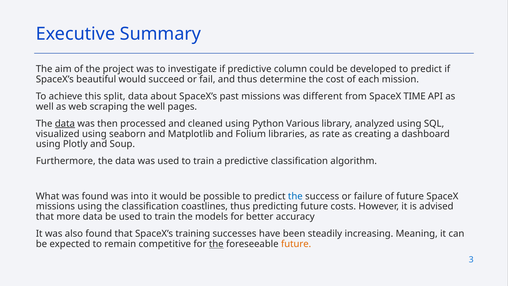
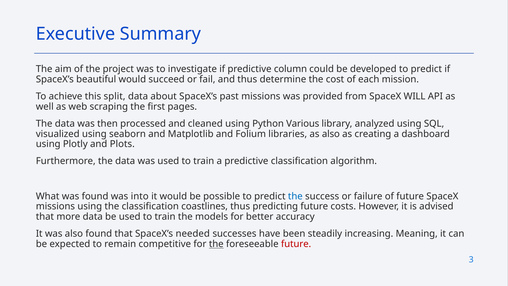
different: different -> provided
TIME: TIME -> WILL
the well: well -> first
data at (65, 123) underline: present -> none
as rate: rate -> also
Soup: Soup -> Plots
training: training -> needed
future at (296, 244) colour: orange -> red
